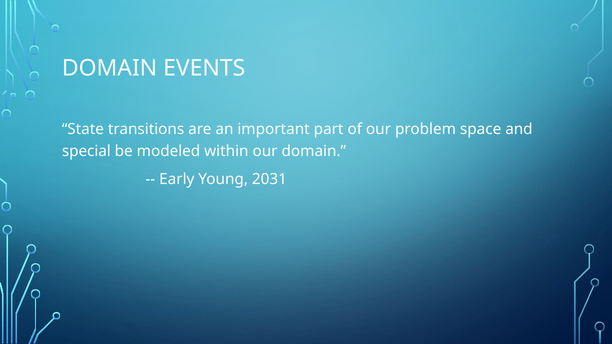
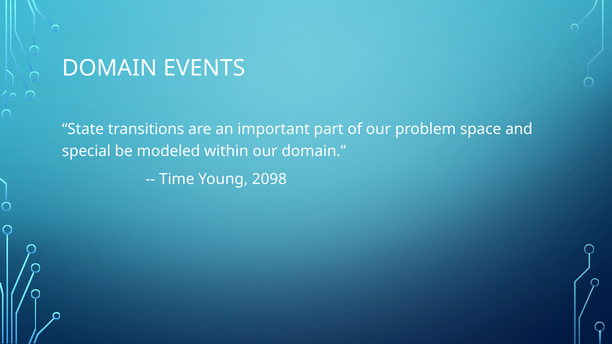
Early: Early -> Time
2031: 2031 -> 2098
